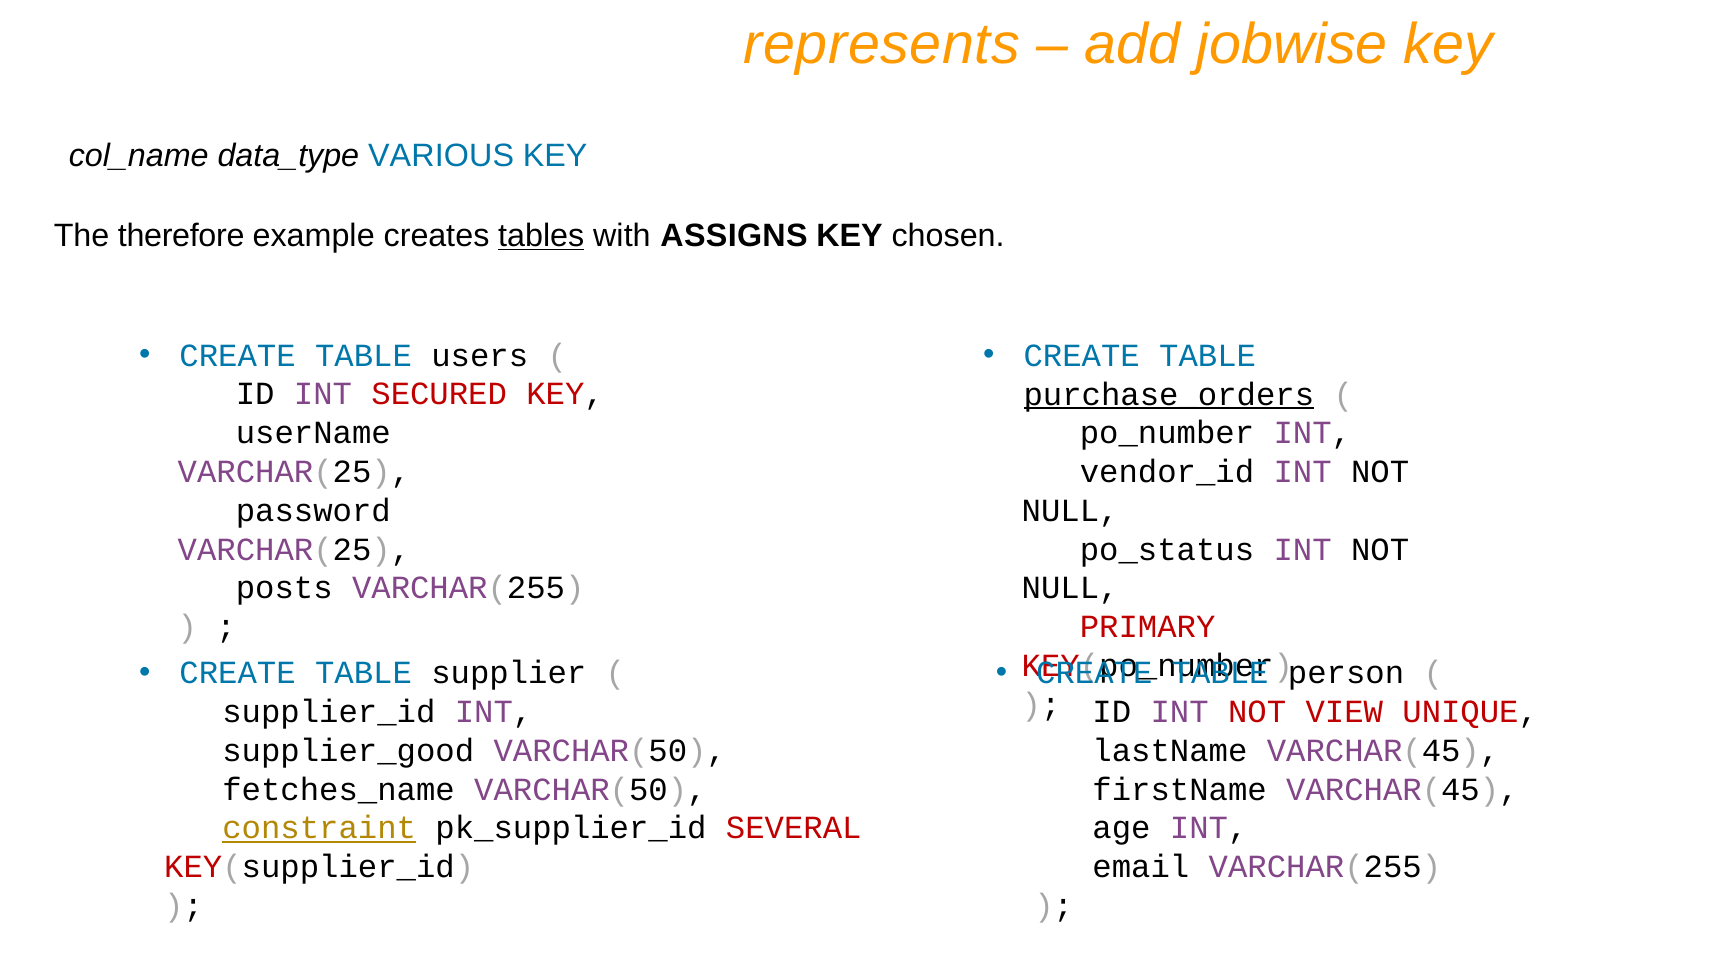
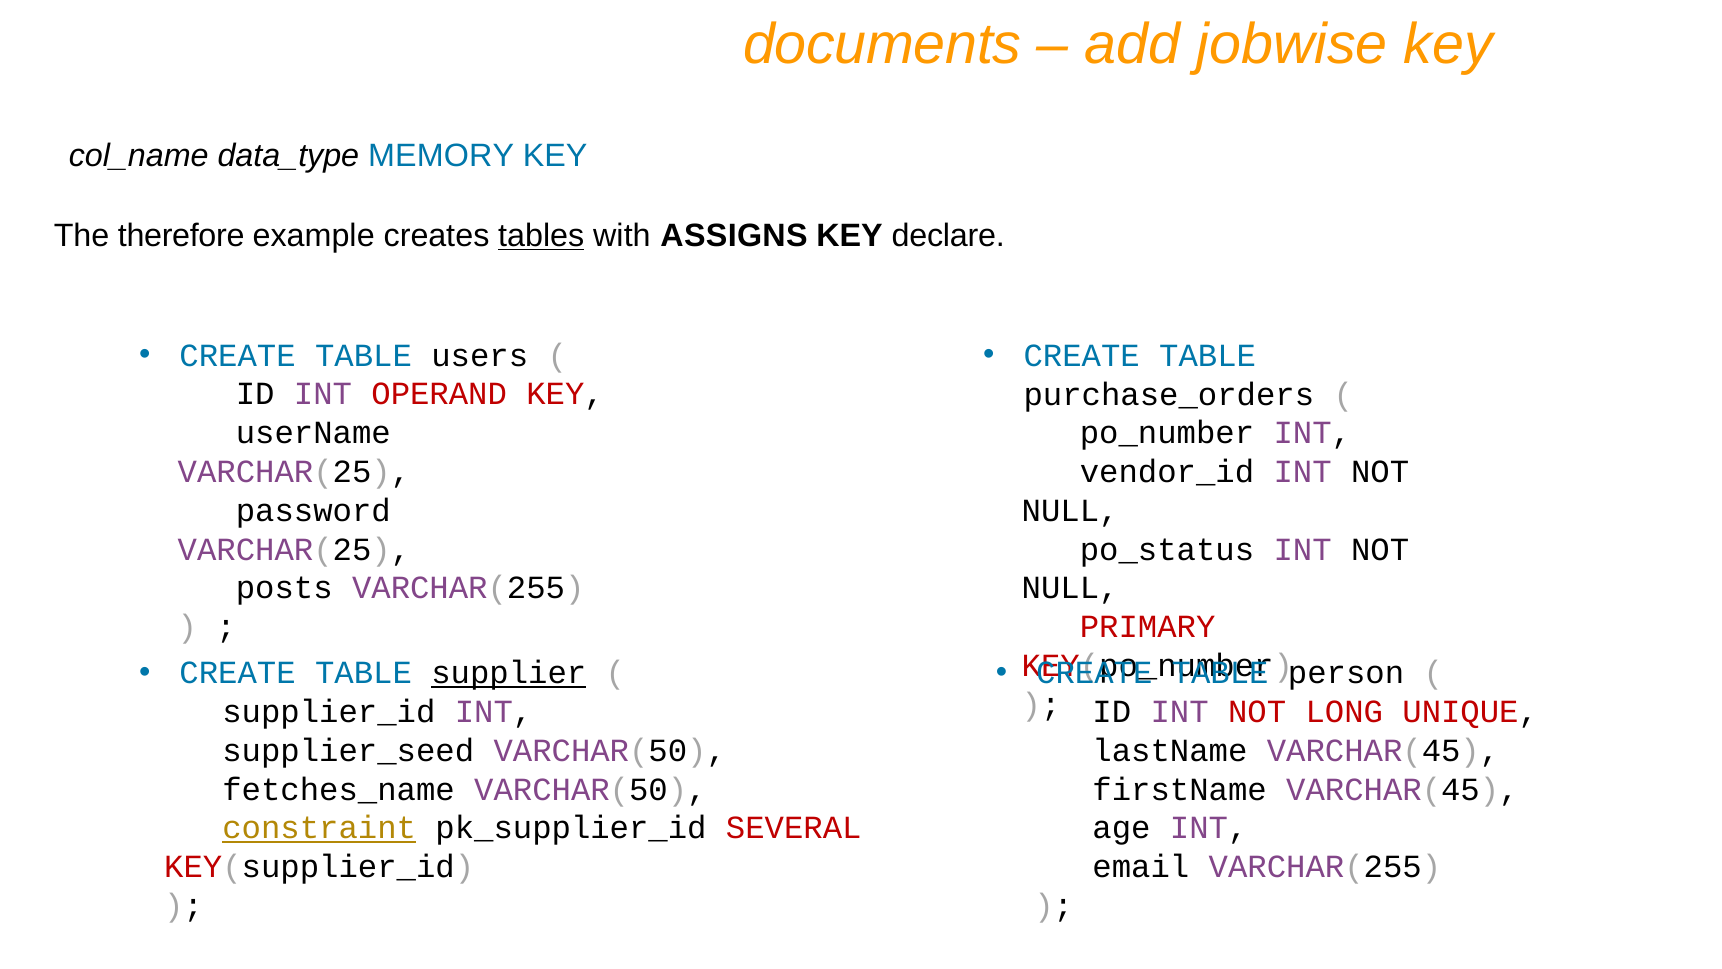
represents: represents -> documents
VARIOUS: VARIOUS -> MEMORY
chosen: chosen -> declare
SECURED: SECURED -> OPERAND
purchase_orders underline: present -> none
supplier underline: none -> present
VIEW: VIEW -> LONG
supplier_good: supplier_good -> supplier_seed
